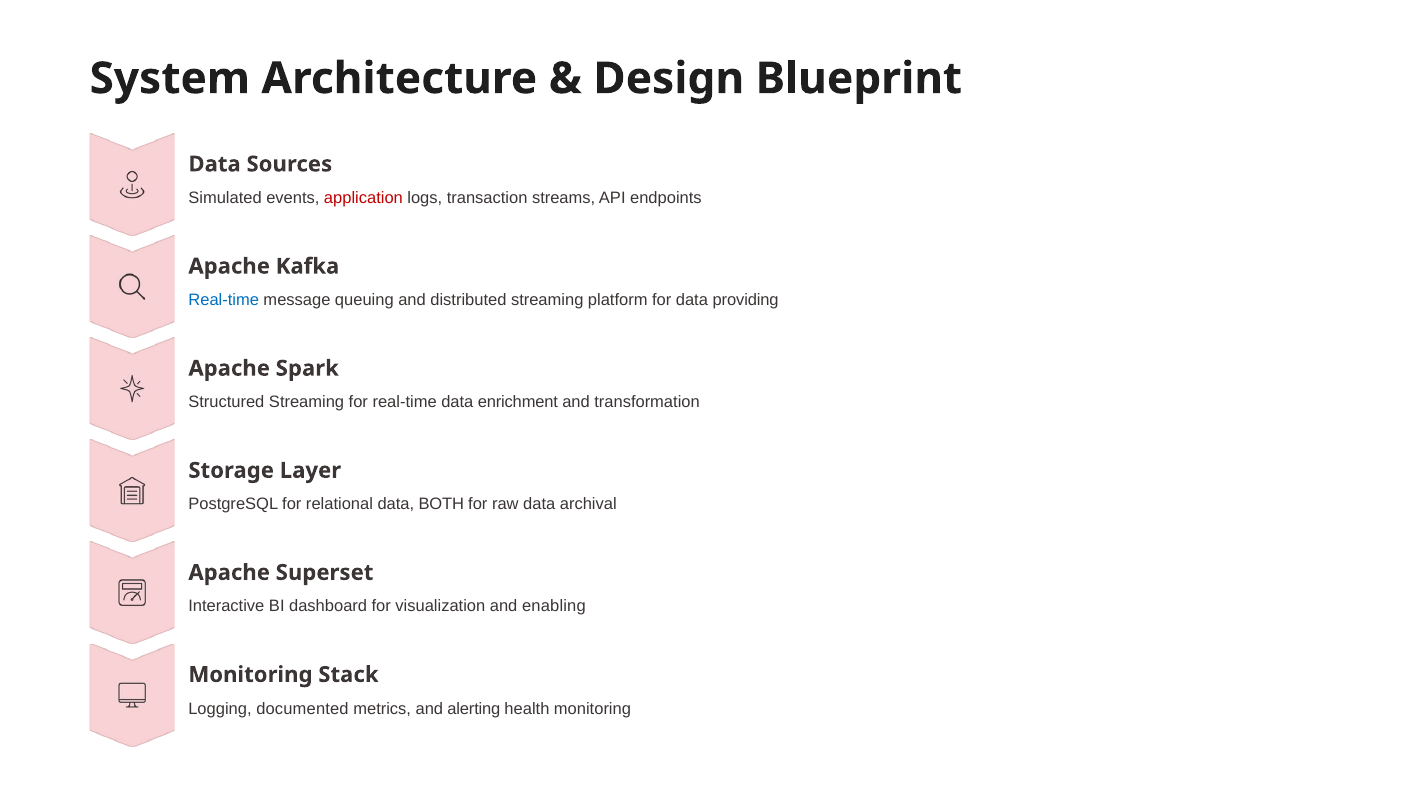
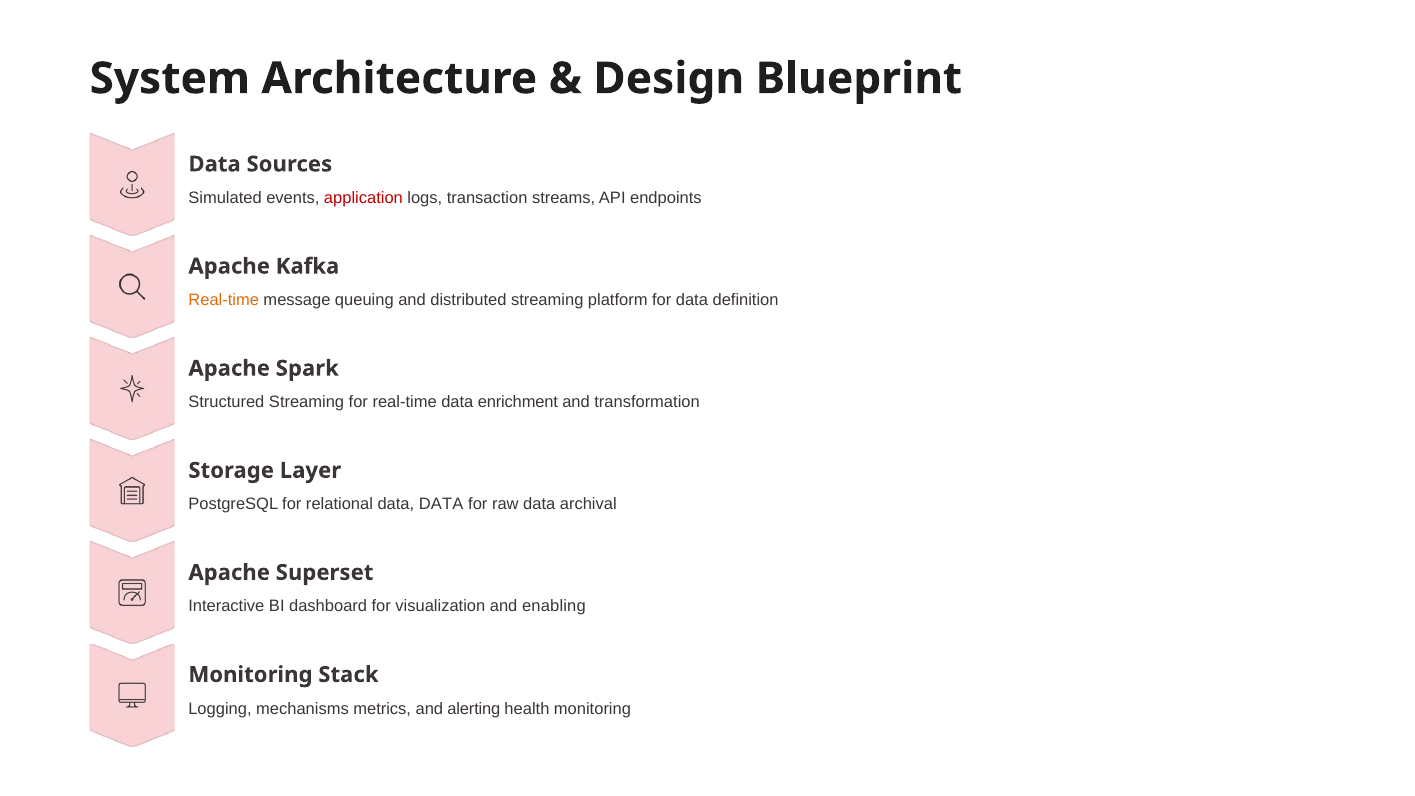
Real-time at (224, 300) colour: blue -> orange
providing: providing -> definition
data BOTH: BOTH -> DATA
documented: documented -> mechanisms
